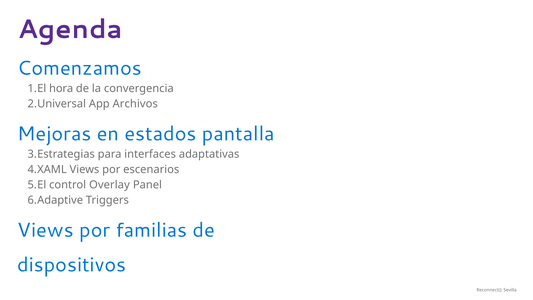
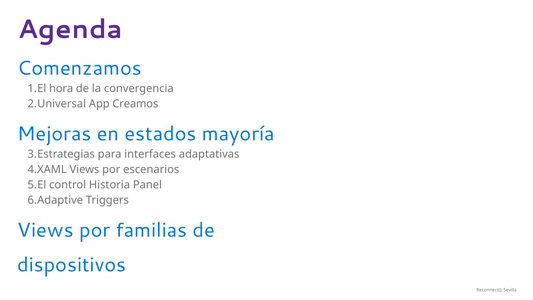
Archivos: Archivos -> Creamos
pantalla: pantalla -> mayoría
Overlay: Overlay -> Historia
